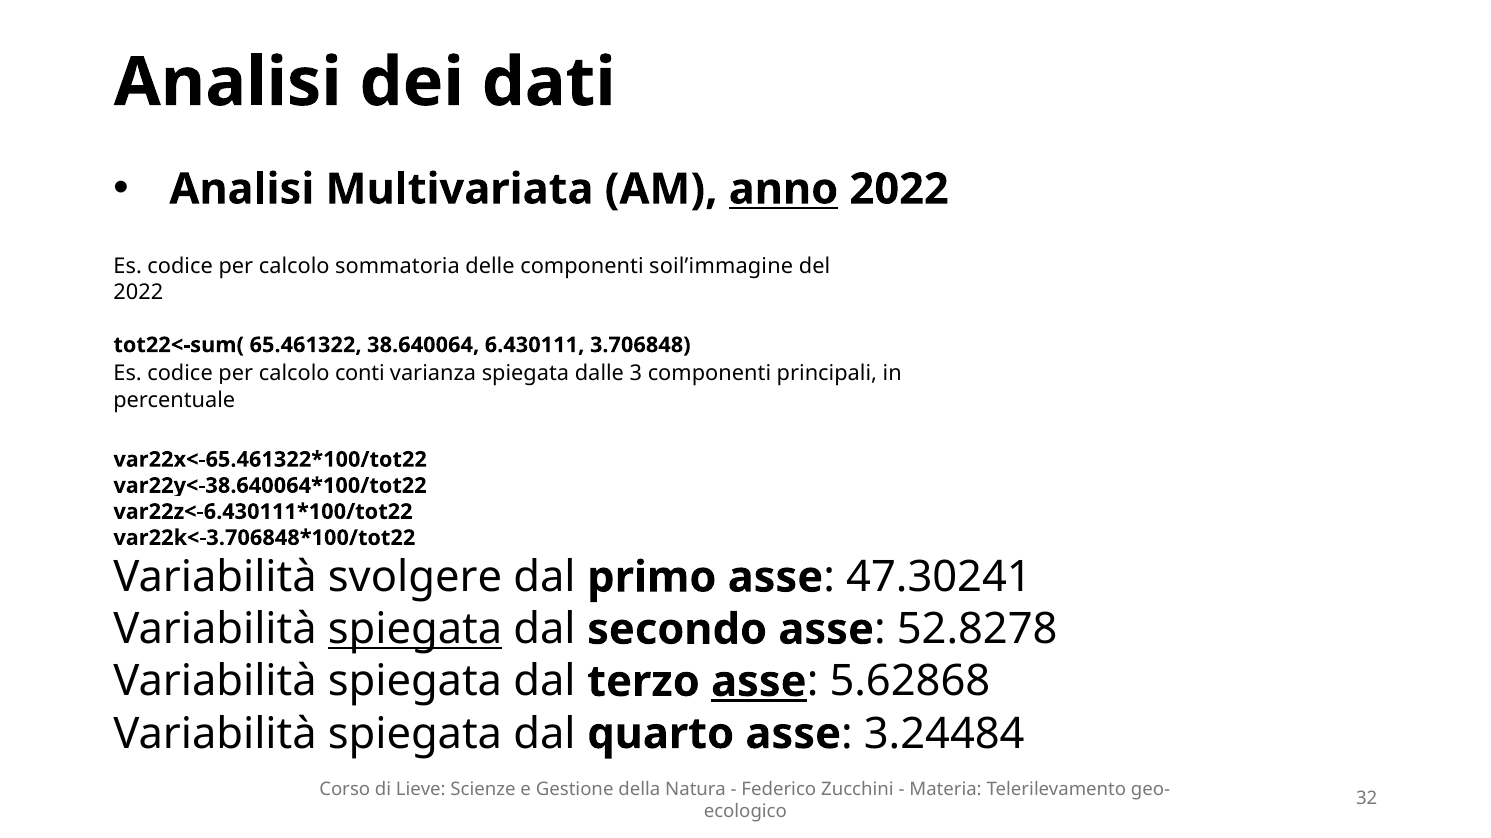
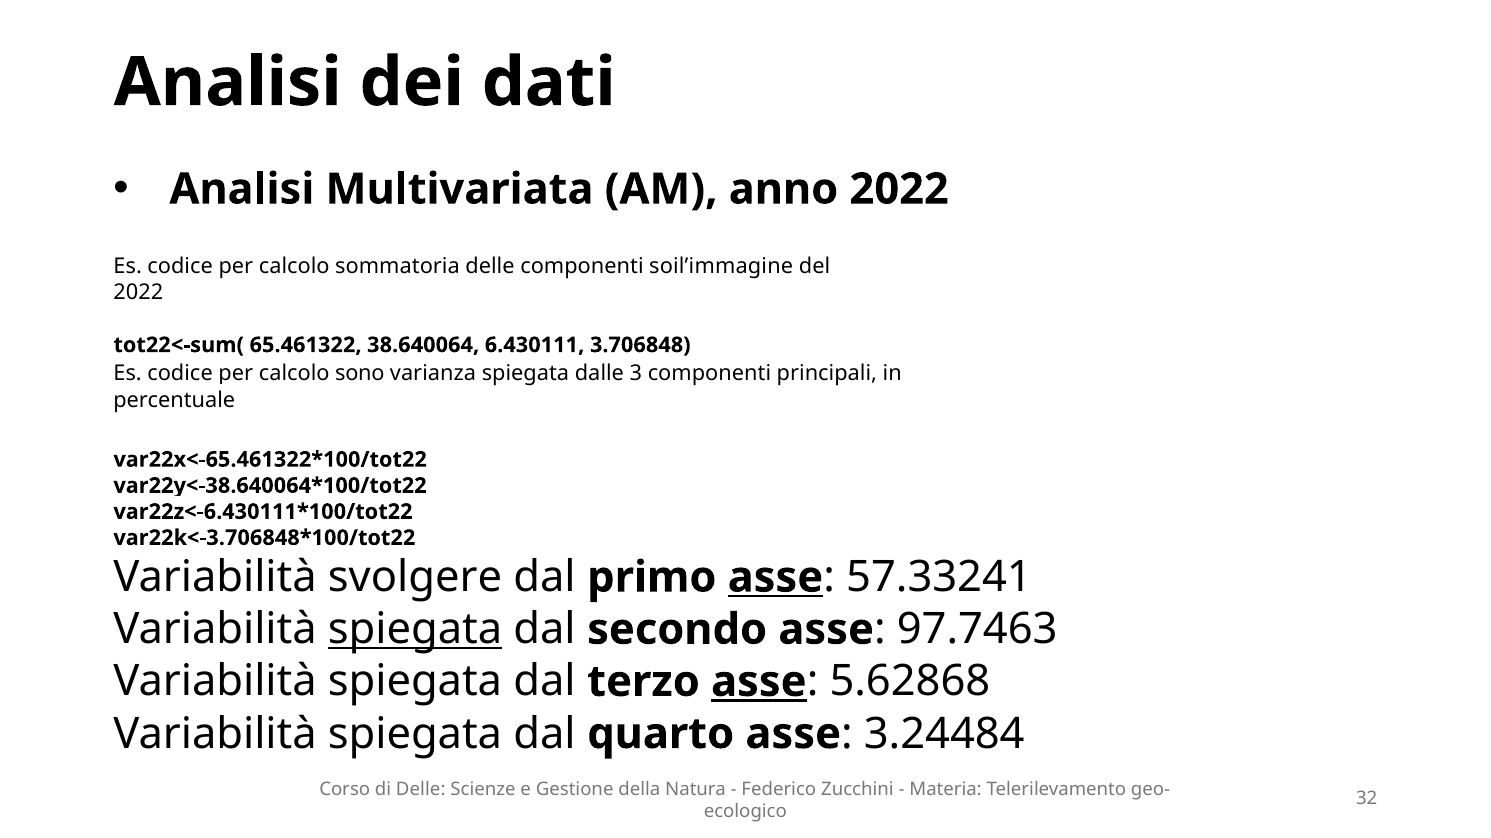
anno underline: present -> none
conti: conti -> sono
asse at (775, 578) underline: none -> present
47.30241: 47.30241 -> 57.33241
52.8278: 52.8278 -> 97.7463
di Lieve: Lieve -> Delle
